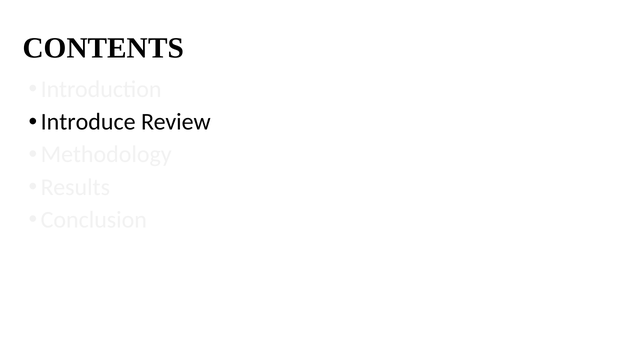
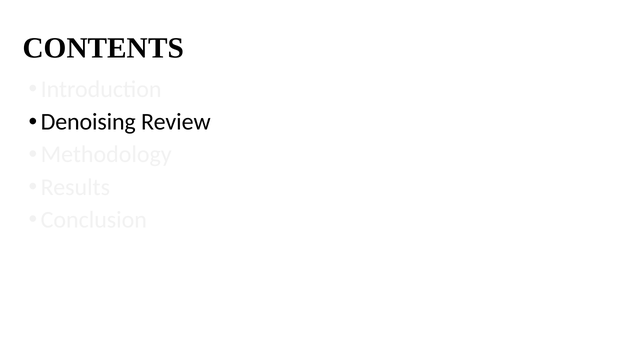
Introduce: Introduce -> Denoising
